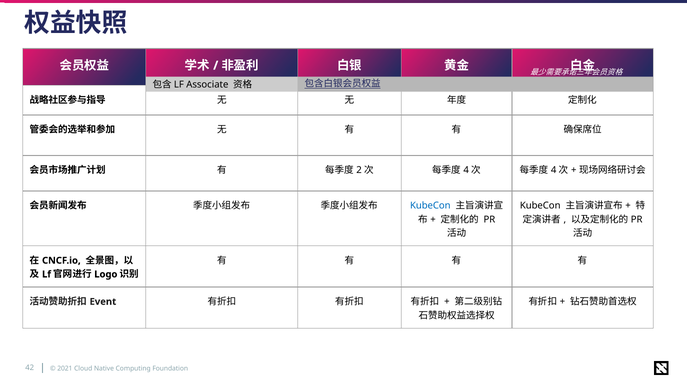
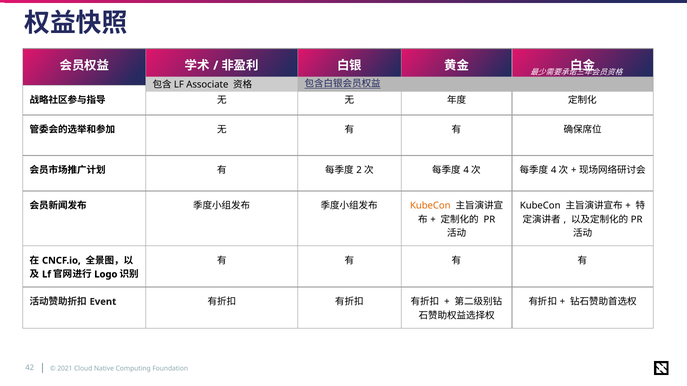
KubeCon at (430, 206) colour: blue -> orange
